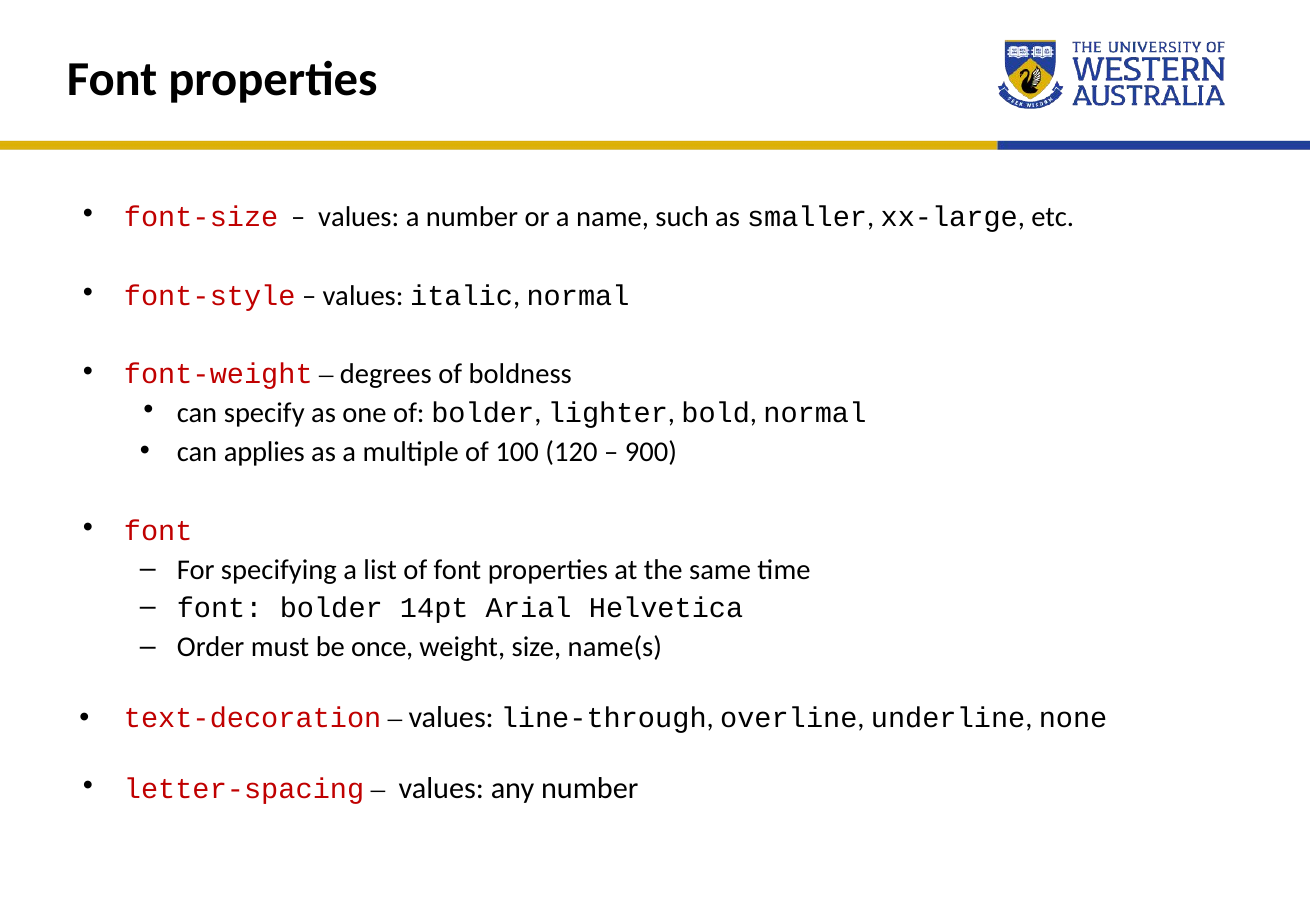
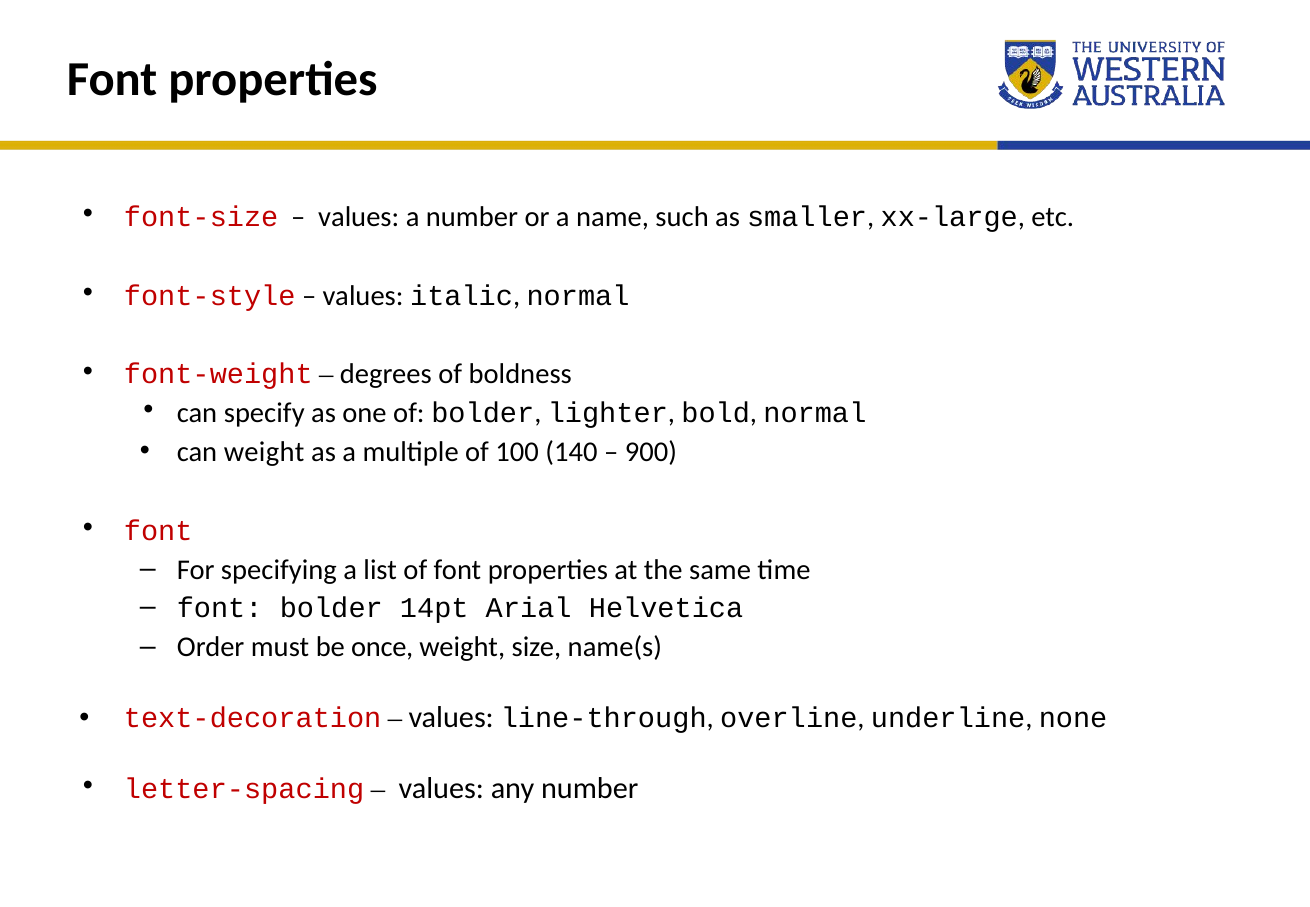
can applies: applies -> weight
120: 120 -> 140
